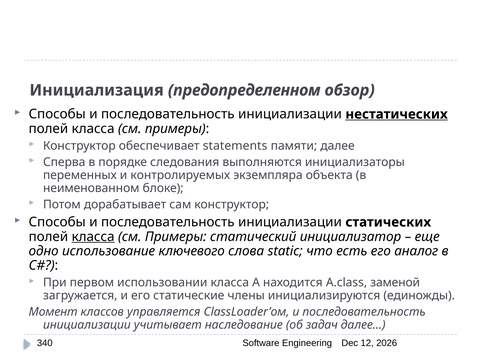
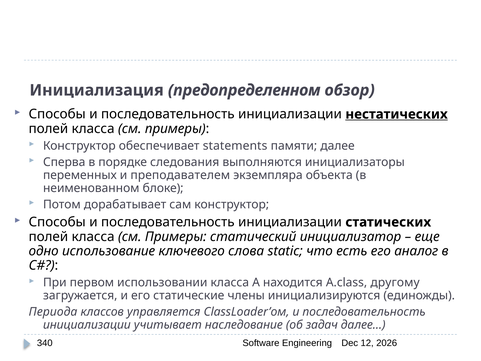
контролируемых: контролируемых -> преподавателем
класса at (93, 236) underline: present -> none
заменой: заменой -> другому
Момент: Момент -> Периода
